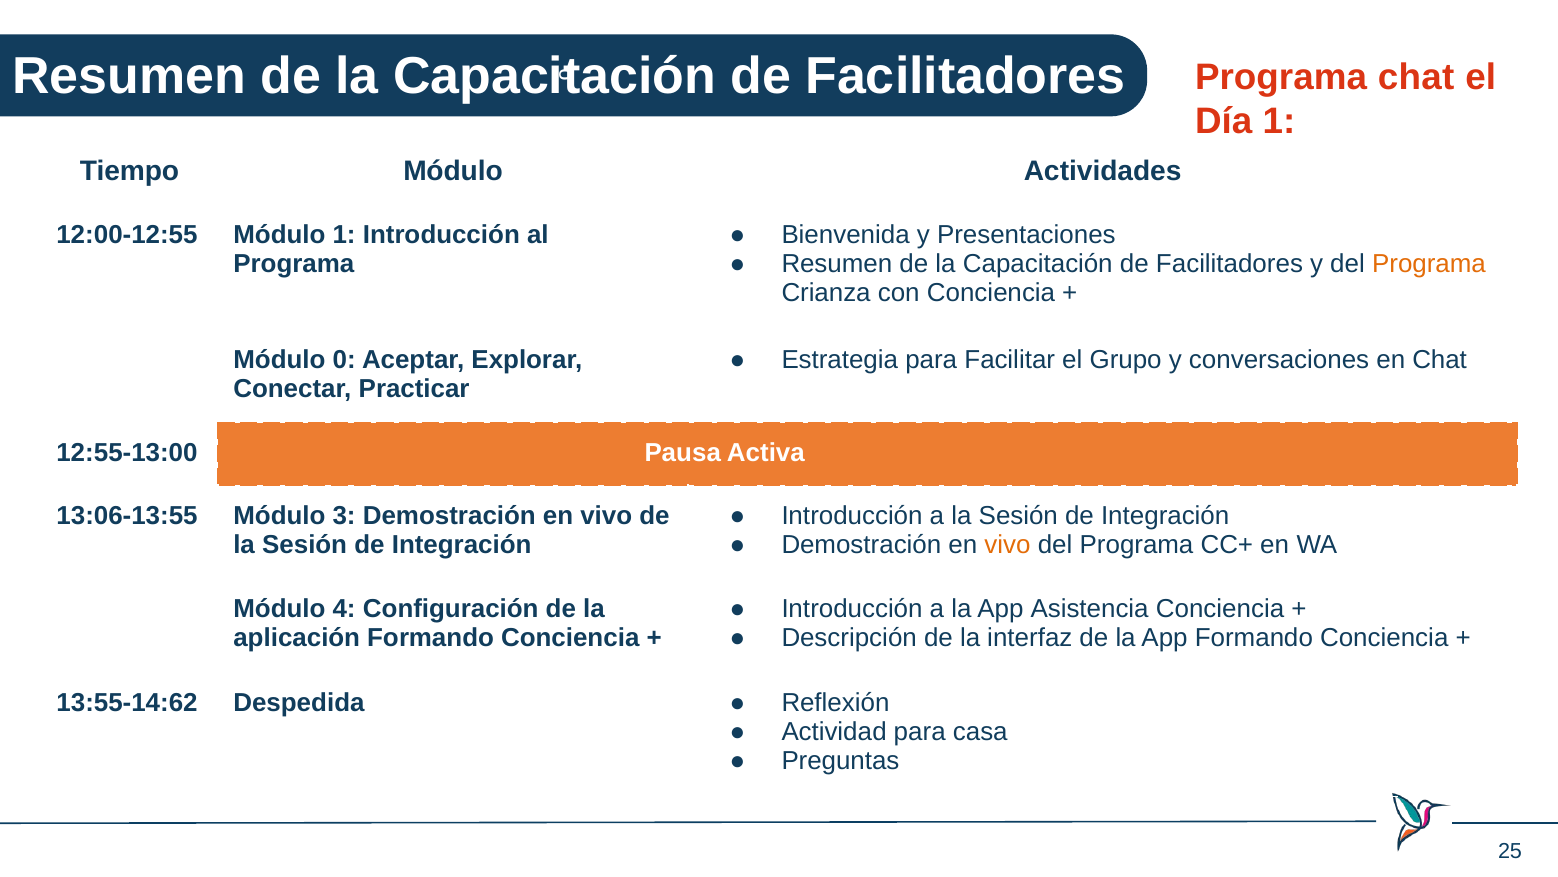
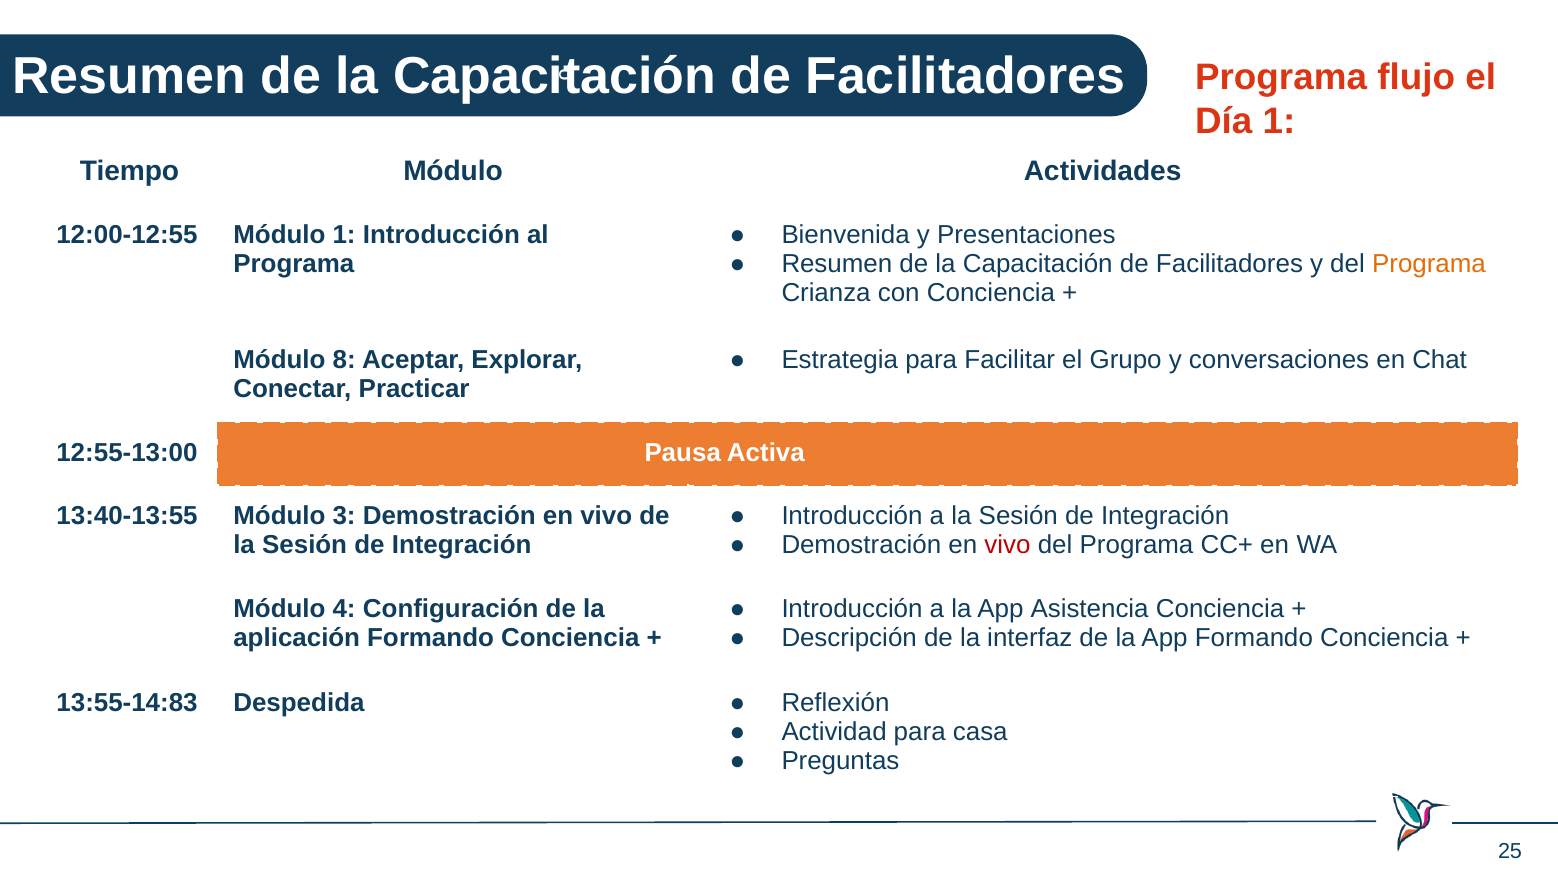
Programa chat: chat -> flujo
0: 0 -> 8
13:06-13:55: 13:06-13:55 -> 13:40-13:55
vivo at (1008, 544) colour: orange -> red
13:55-14:62: 13:55-14:62 -> 13:55-14:83
